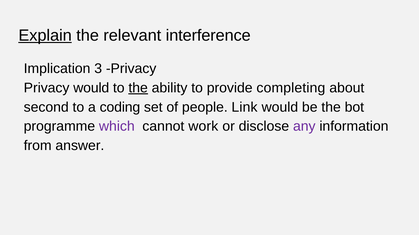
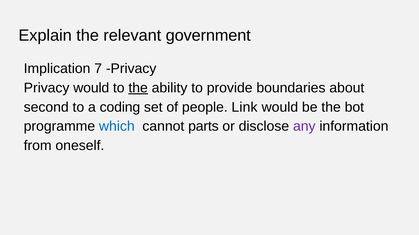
Explain underline: present -> none
interference: interference -> government
3: 3 -> 7
completing: completing -> boundaries
which colour: purple -> blue
work: work -> parts
answer: answer -> oneself
